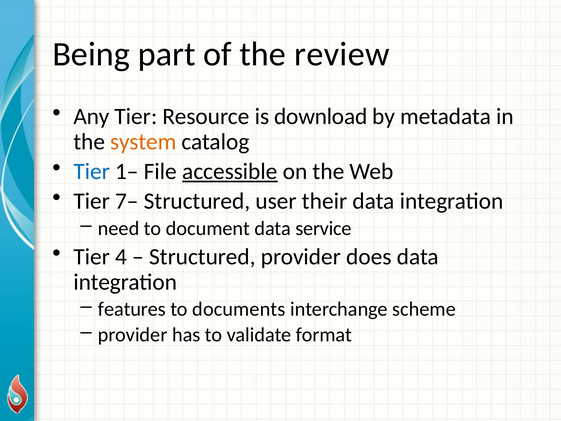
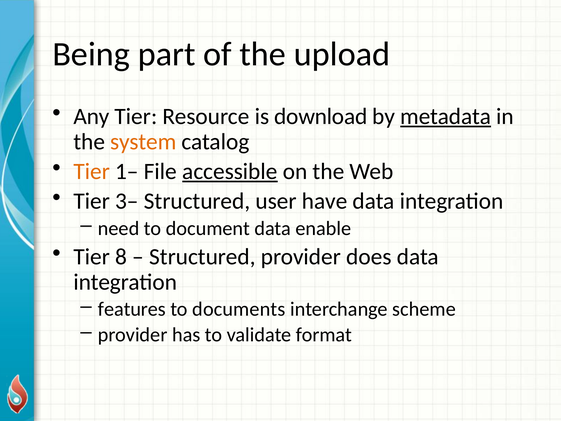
review: review -> upload
metadata underline: none -> present
Tier at (92, 171) colour: blue -> orange
7–: 7– -> 3–
their: their -> have
service: service -> enable
4: 4 -> 8
